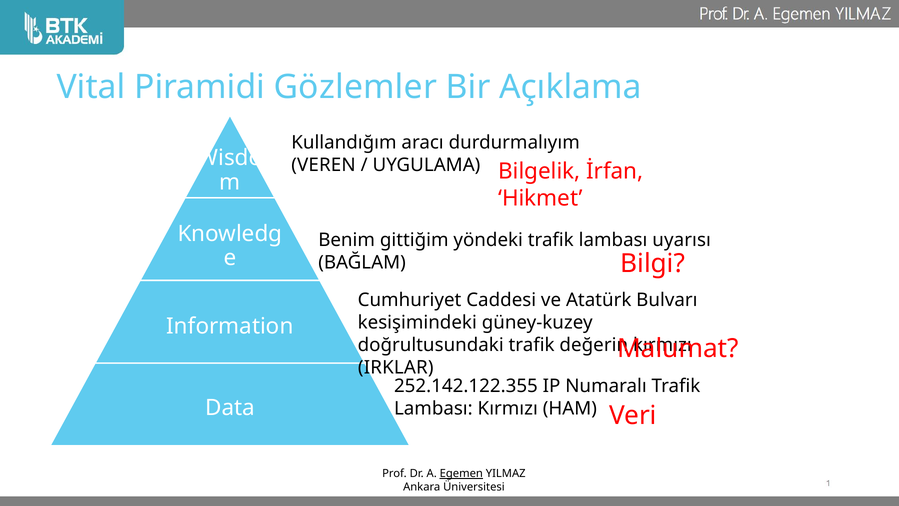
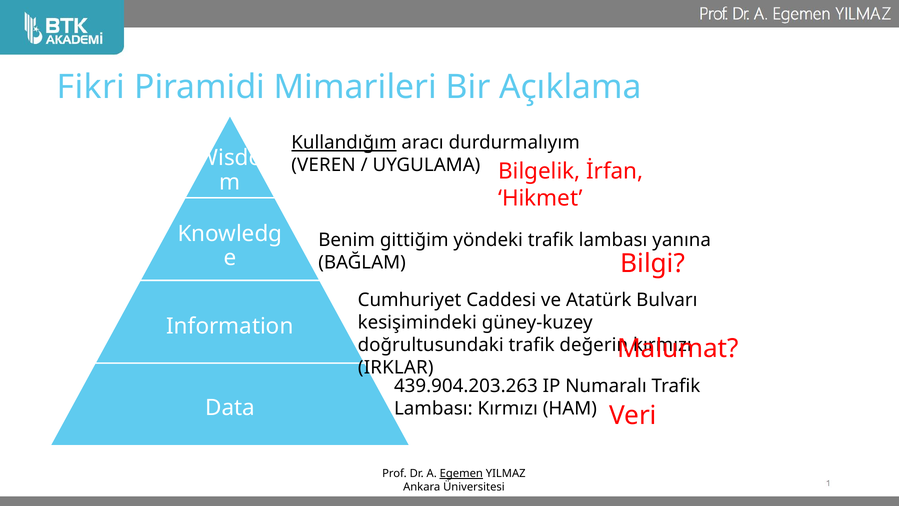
Vital: Vital -> Fikri
Gözlemler: Gözlemler -> Mimarileri
Kullandığım underline: none -> present
uyarısı: uyarısı -> yanına
252.142.122.355: 252.142.122.355 -> 439.904.203.263
